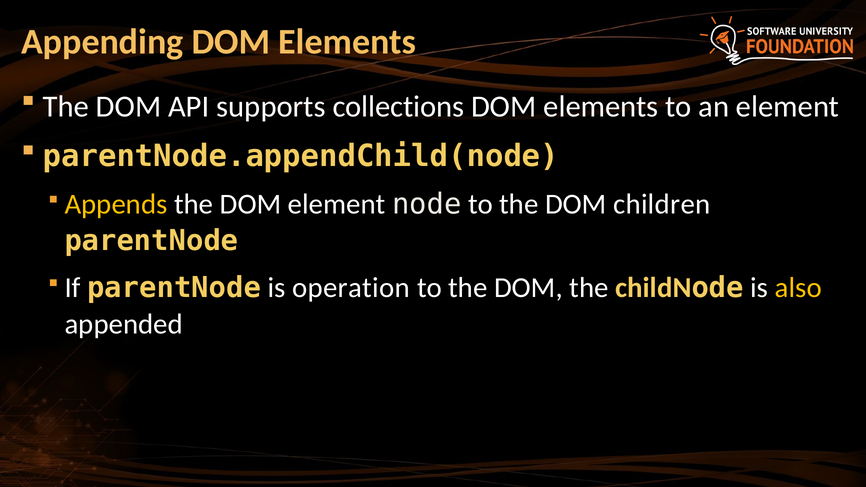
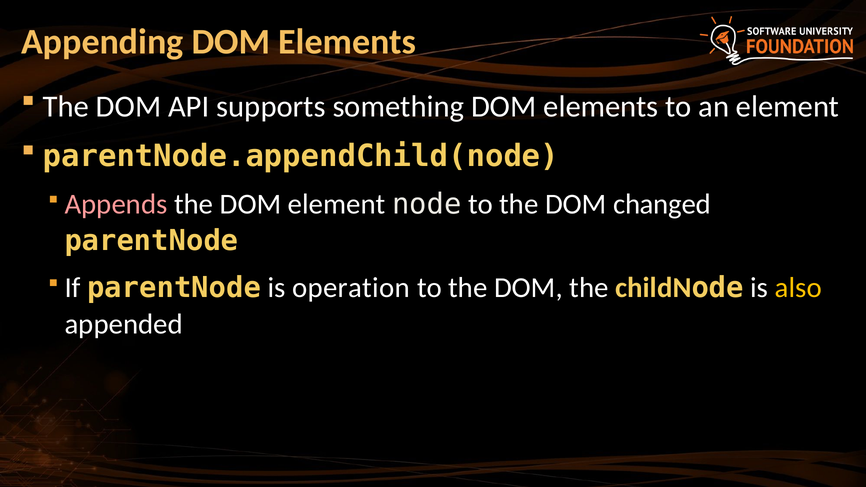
collections: collections -> something
Appends colour: yellow -> pink
children: children -> changed
